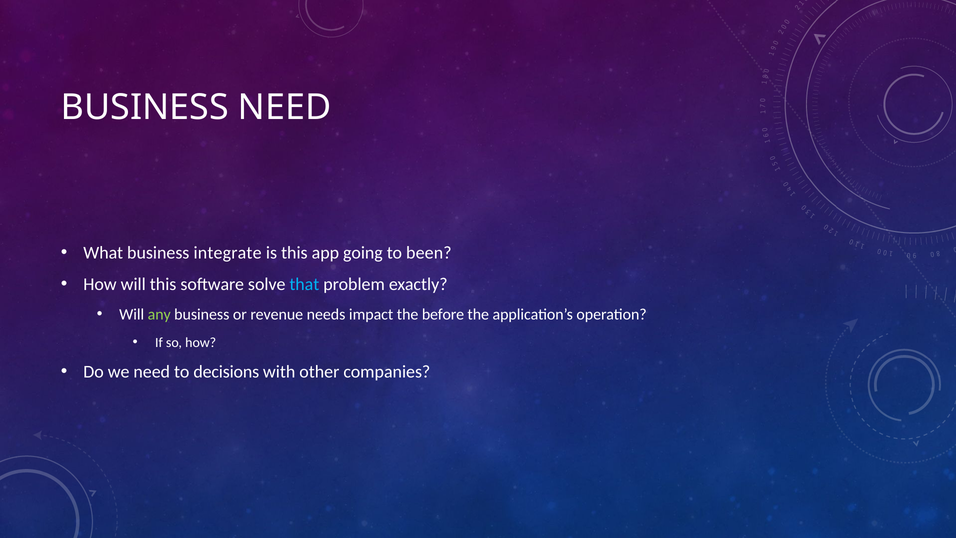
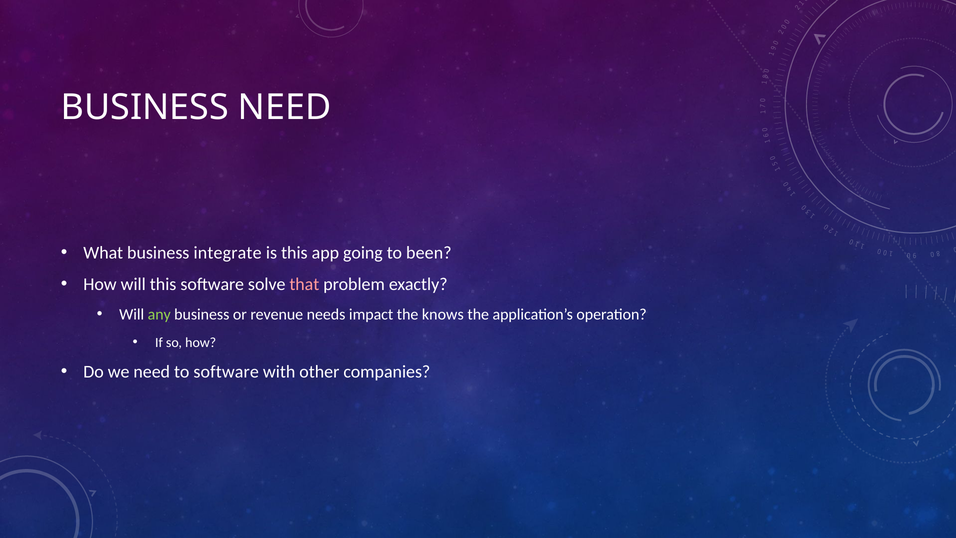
that colour: light blue -> pink
before: before -> knows
to decisions: decisions -> software
